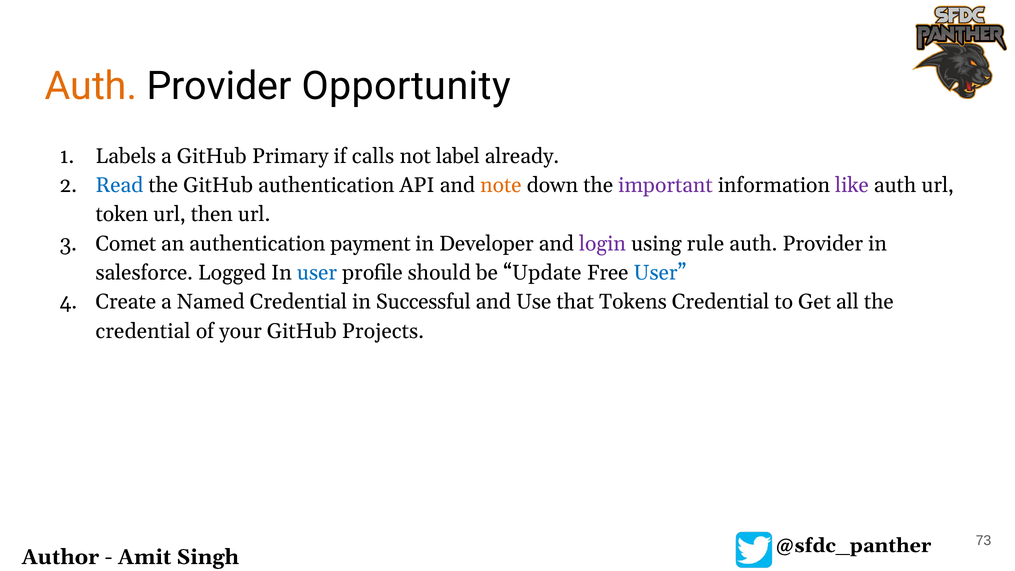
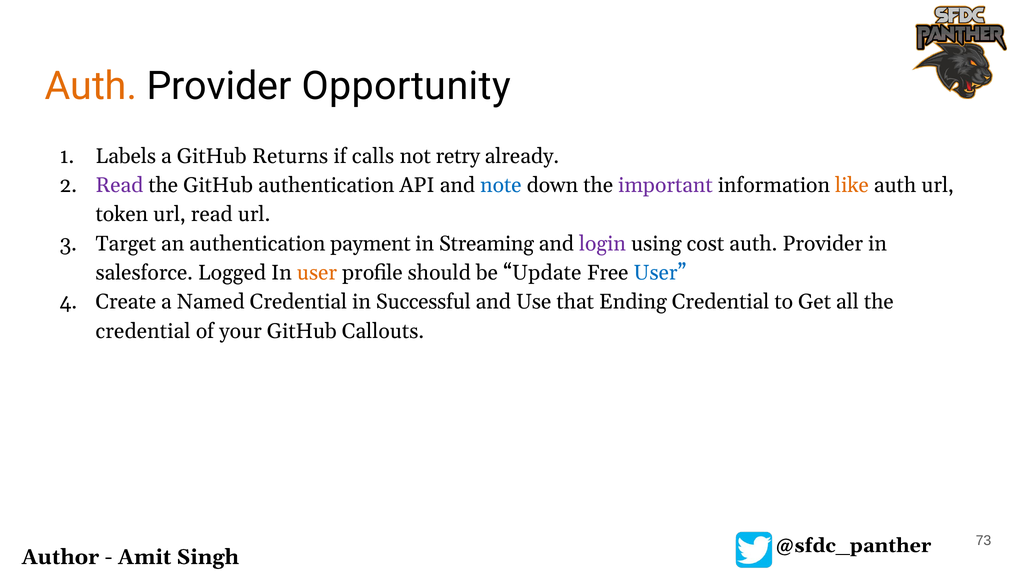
Primary: Primary -> Returns
label: label -> retry
Read at (119, 185) colour: blue -> purple
note colour: orange -> blue
like colour: purple -> orange
url then: then -> read
Comet: Comet -> Target
Developer: Developer -> Streaming
rule: rule -> cost
user at (317, 273) colour: blue -> orange
Tokens: Tokens -> Ending
Projects: Projects -> Callouts
